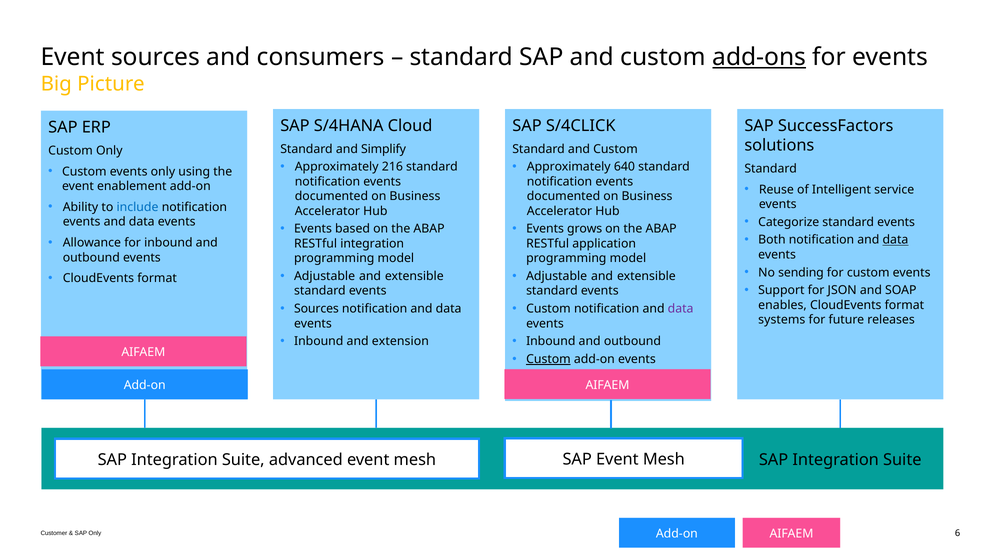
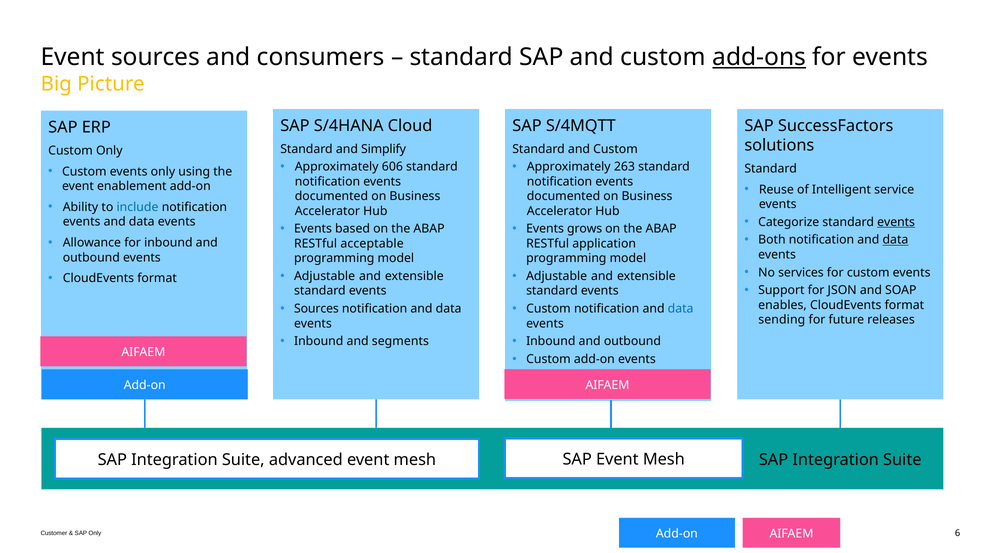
S/4CLICK: S/4CLICK -> S/4MQTT
216: 216 -> 606
640: 640 -> 263
events at (896, 222) underline: none -> present
RESTful integration: integration -> acceptable
sending: sending -> services
data at (681, 309) colour: purple -> blue
systems: systems -> sending
extension: extension -> segments
Custom at (548, 359) underline: present -> none
